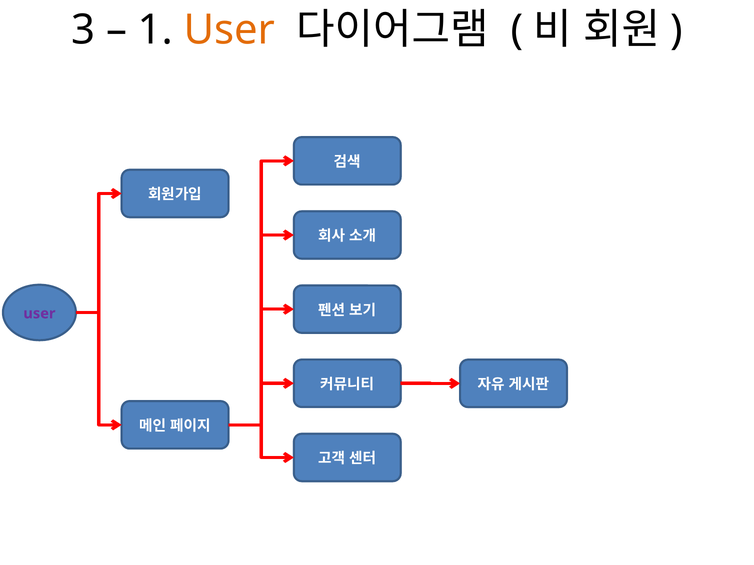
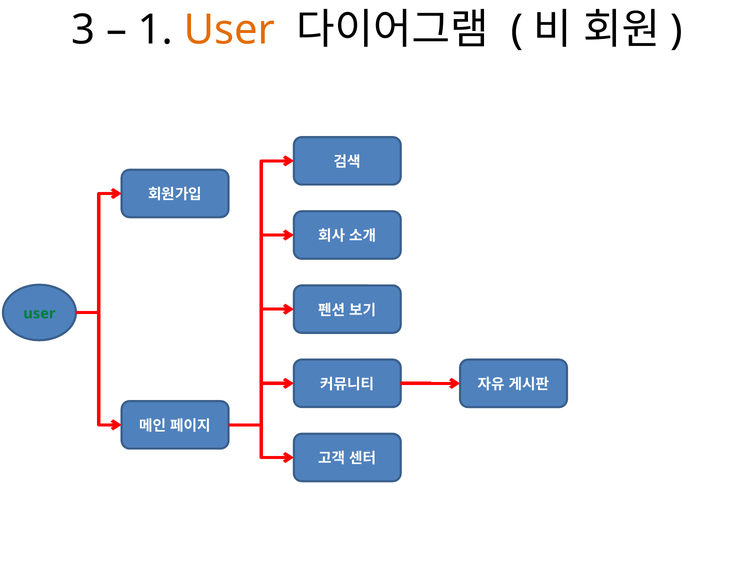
user at (39, 314) colour: purple -> green
